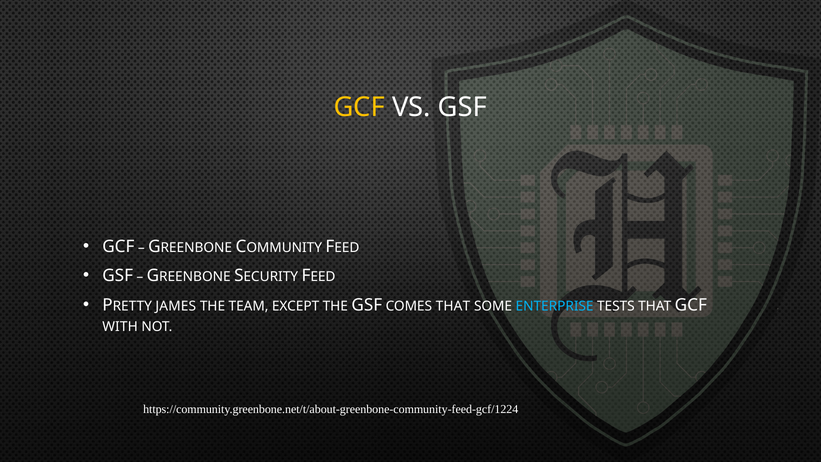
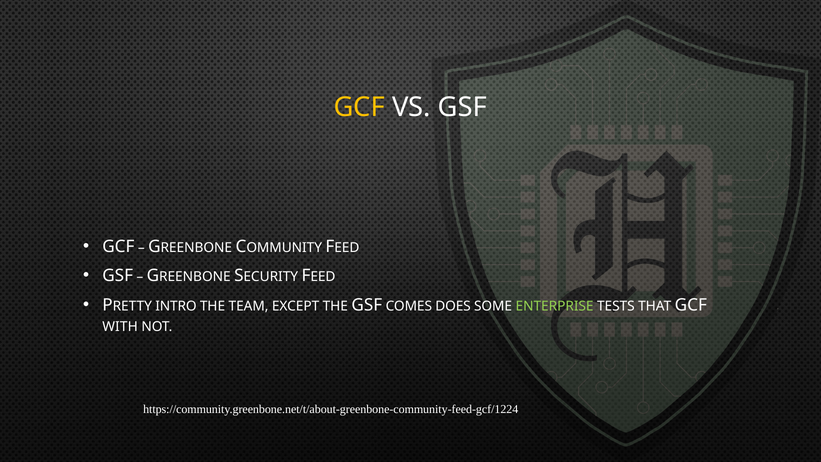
JAMES: JAMES -> INTRO
COMES THAT: THAT -> DOES
ENTERPRISE colour: light blue -> light green
